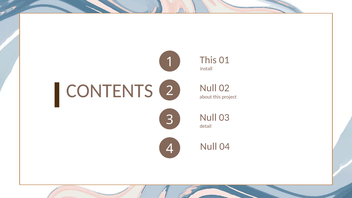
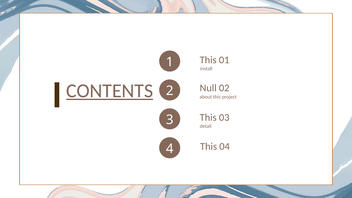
CONTENTS underline: none -> present
Null at (208, 117): Null -> This
Null at (209, 146): Null -> This
